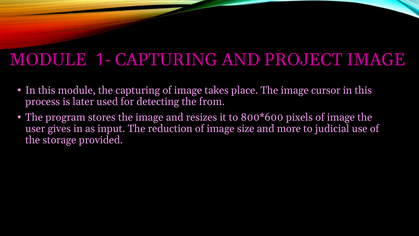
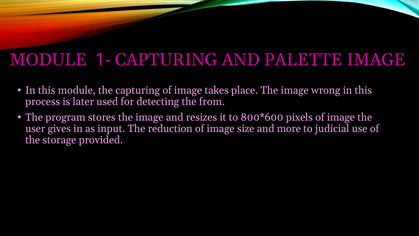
PROJECT: PROJECT -> PALETTE
cursor: cursor -> wrong
